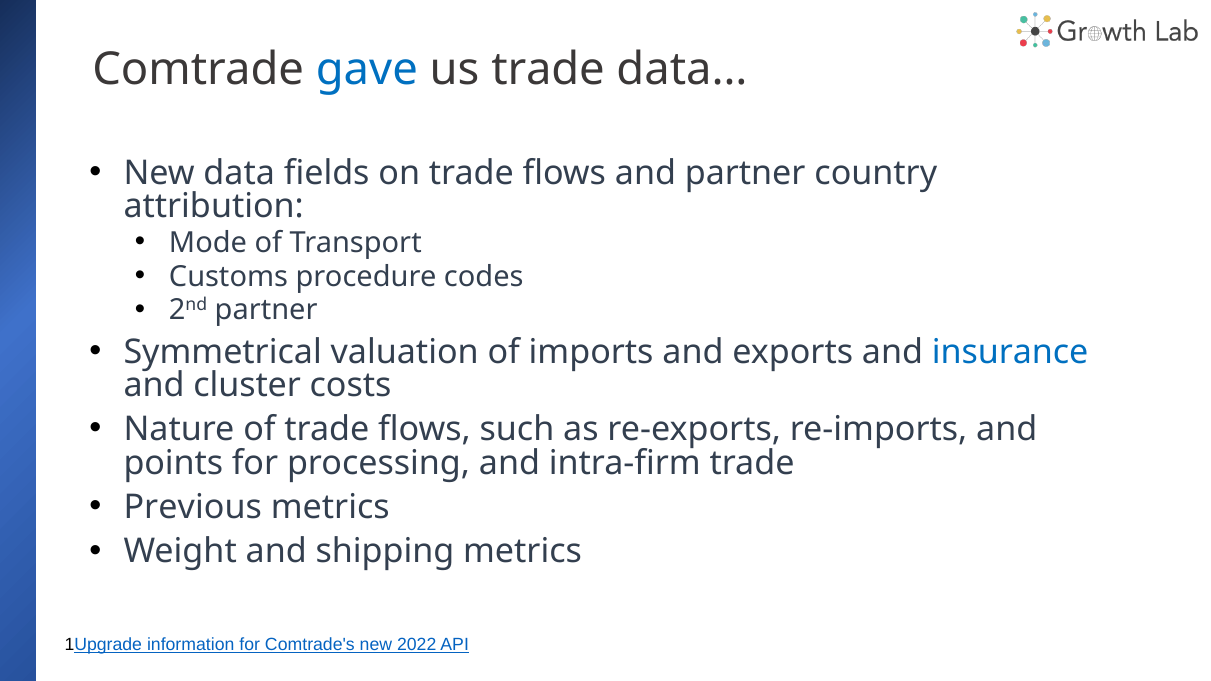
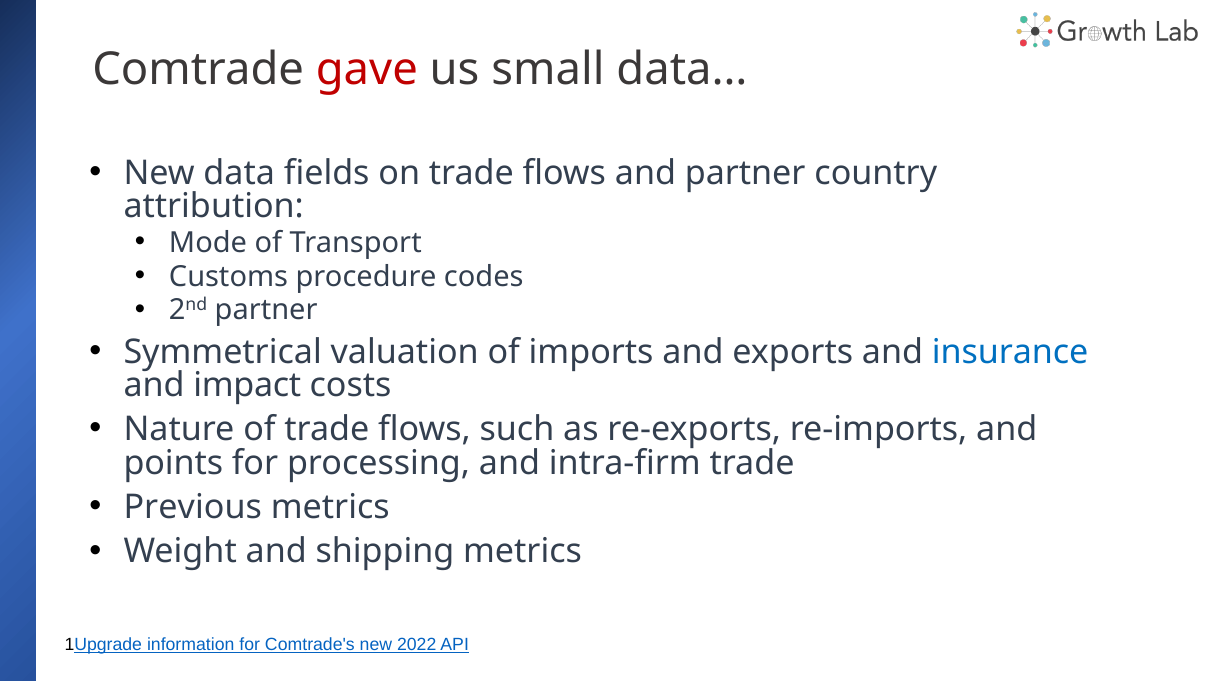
gave colour: blue -> red
us trade: trade -> small
cluster: cluster -> impact
